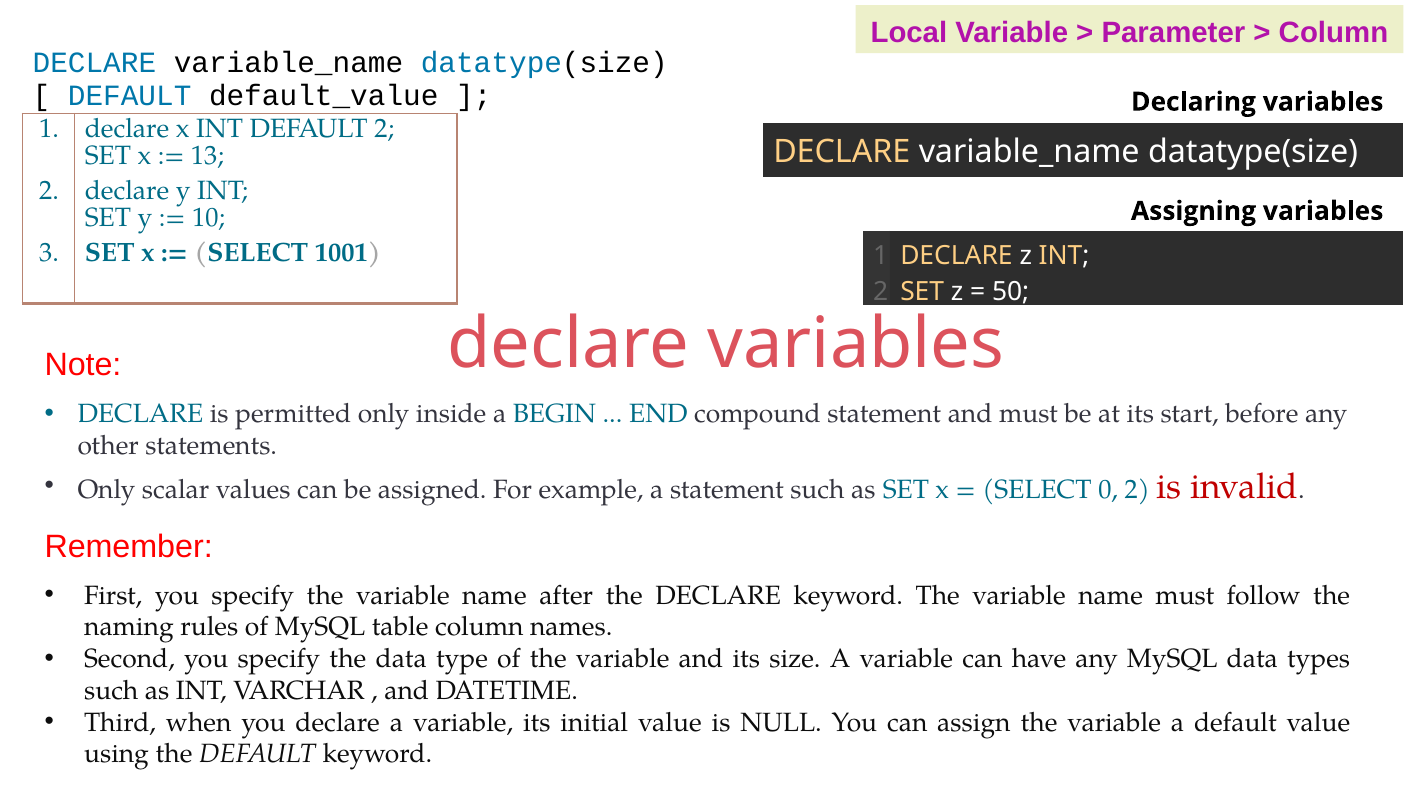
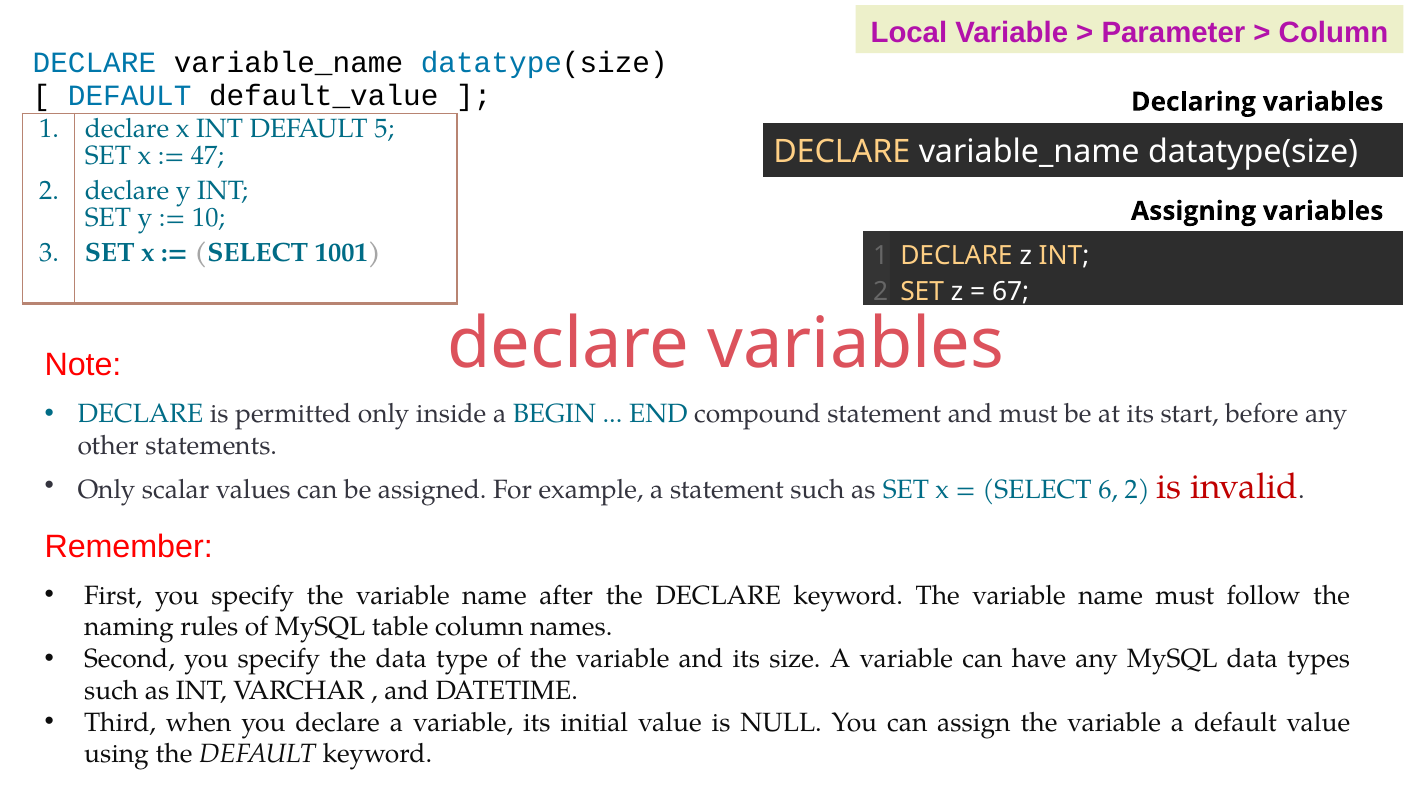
DEFAULT 2: 2 -> 5
13: 13 -> 47
50: 50 -> 67
0: 0 -> 6
